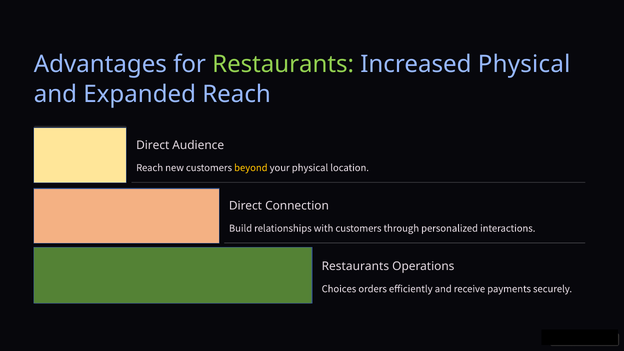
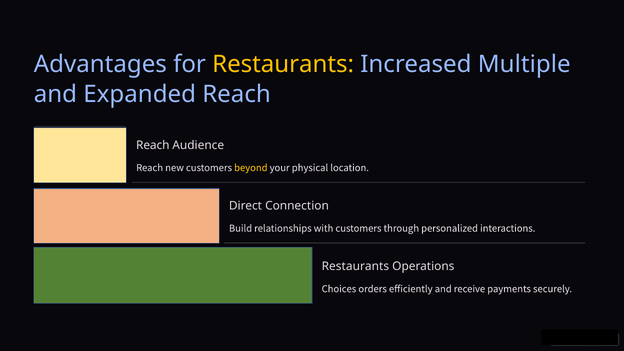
Restaurants at (283, 64) colour: light green -> yellow
Increased Physical: Physical -> Multiple
Direct at (153, 145): Direct -> Reach
